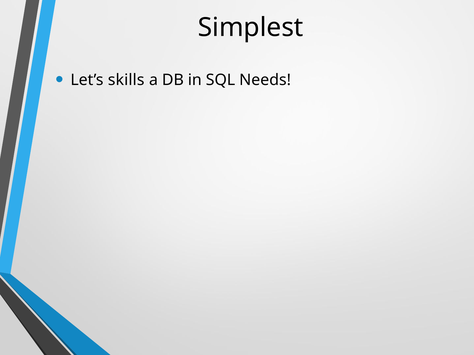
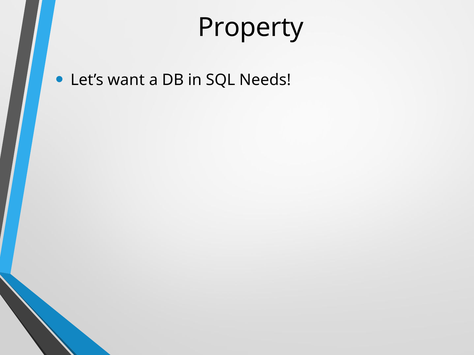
Simplest: Simplest -> Property
skills: skills -> want
